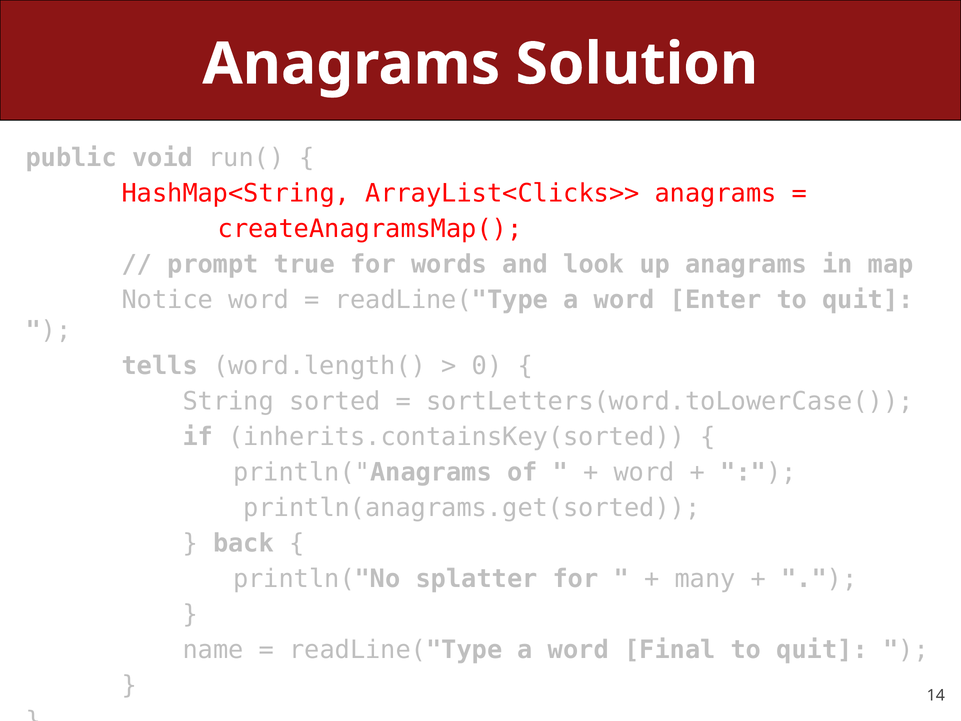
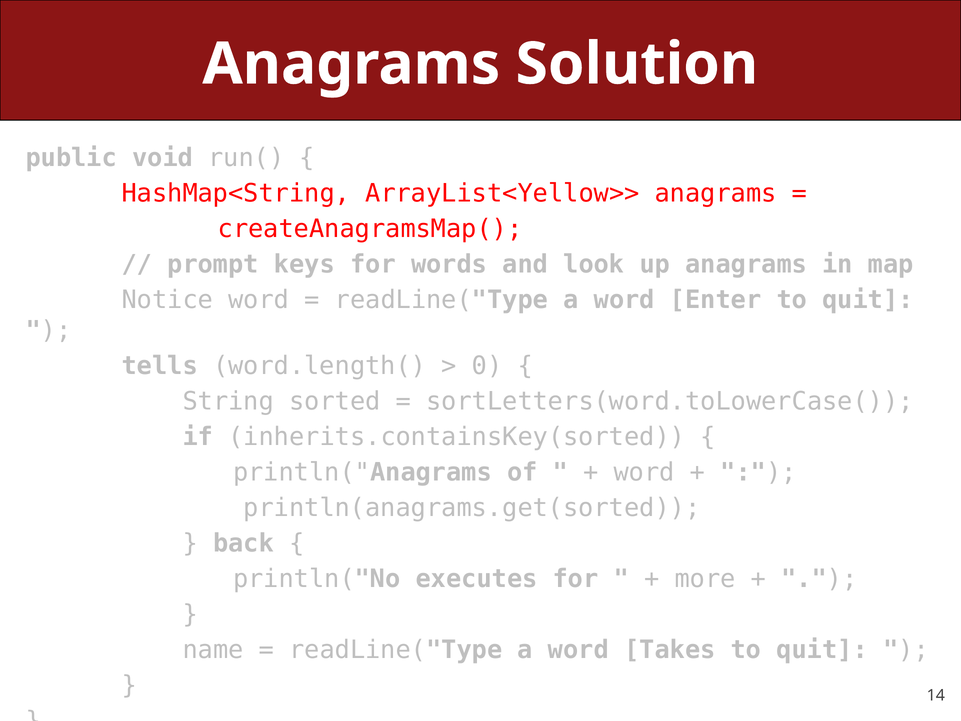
ArrayList<Clicks>>: ArrayList<Clicks>> -> ArrayList<Yellow>>
true: true -> keys
splatter: splatter -> executes
many: many -> more
Final: Final -> Takes
